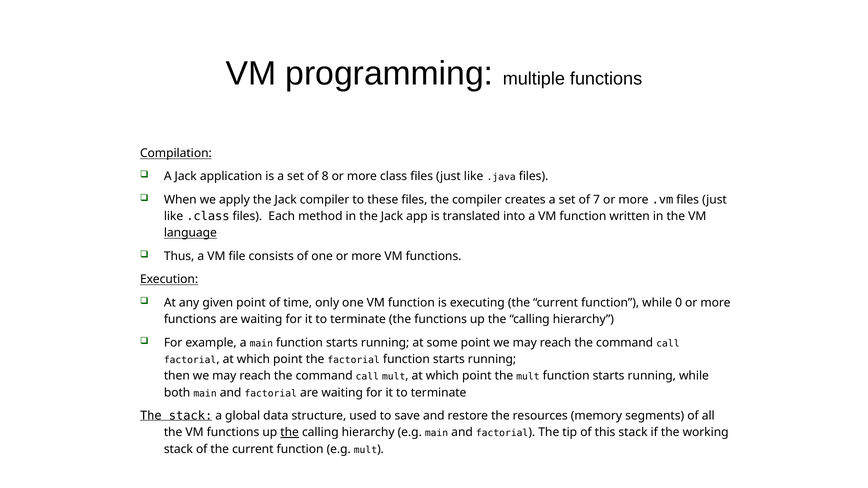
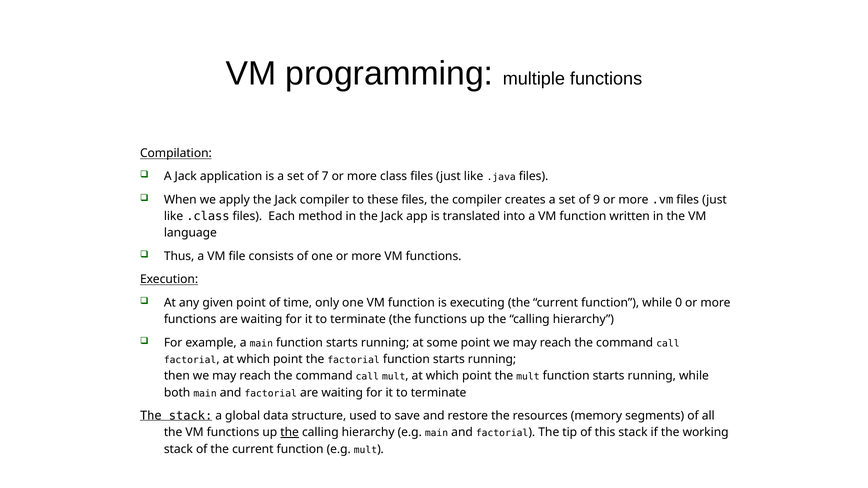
8: 8 -> 7
7: 7 -> 9
language underline: present -> none
